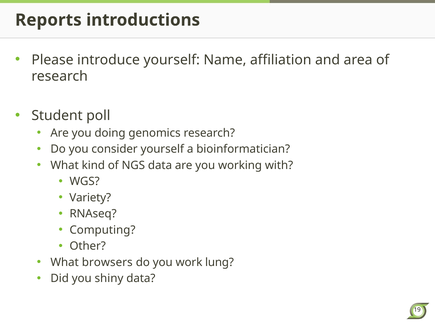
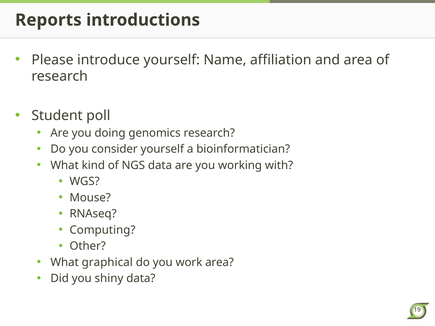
Variety: Variety -> Mouse
browsers: browsers -> graphical
work lung: lung -> area
